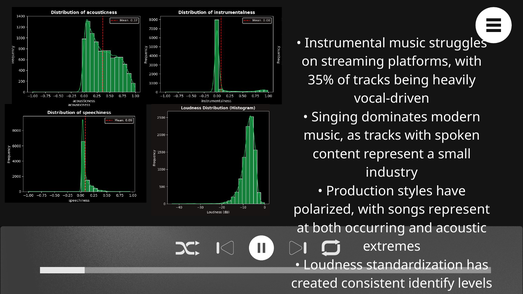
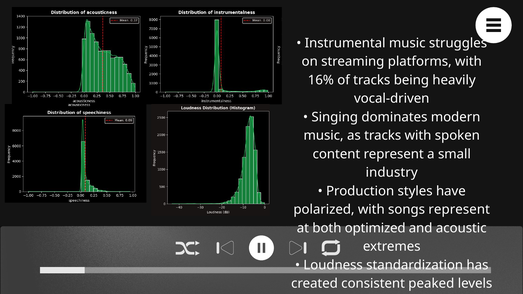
35%: 35% -> 16%
occurring: occurring -> optimized
identify: identify -> peaked
